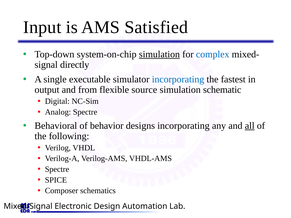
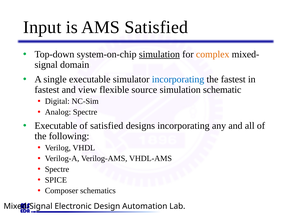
complex colour: blue -> orange
directly: directly -> domain
output at (47, 90): output -> fastest
from: from -> view
Behavioral at (56, 126): Behavioral -> Executable
of behavior: behavior -> satisfied
all underline: present -> none
